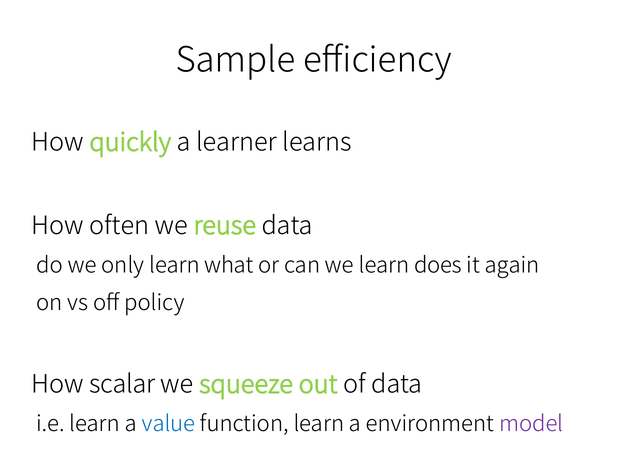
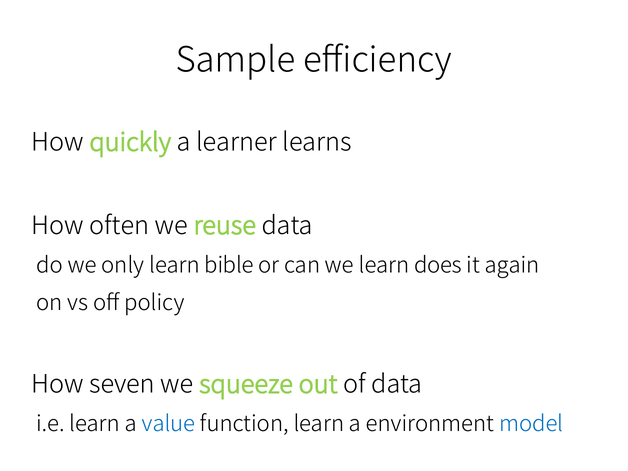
what: what -> bible
scalar: scalar -> seven
model colour: purple -> blue
